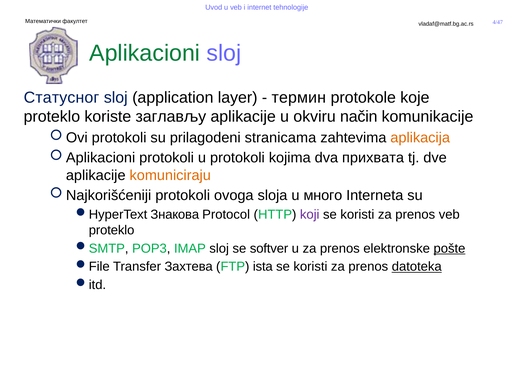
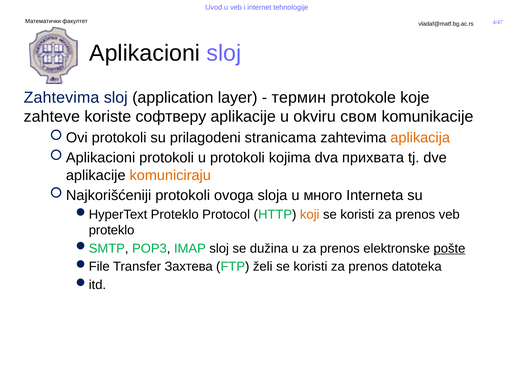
Aplikacioni colour: green -> black
Статусног at (62, 97): Статусног -> Zahtevima
proteklo at (52, 116): proteklo -> zahteve
заглављу: заглављу -> софтверу
način: način -> свом
Знакова at (175, 214): Знакова -> Proteklo
koji colour: purple -> orange
softver: softver -> dužina
ista: ista -> želi
datoteka underline: present -> none
